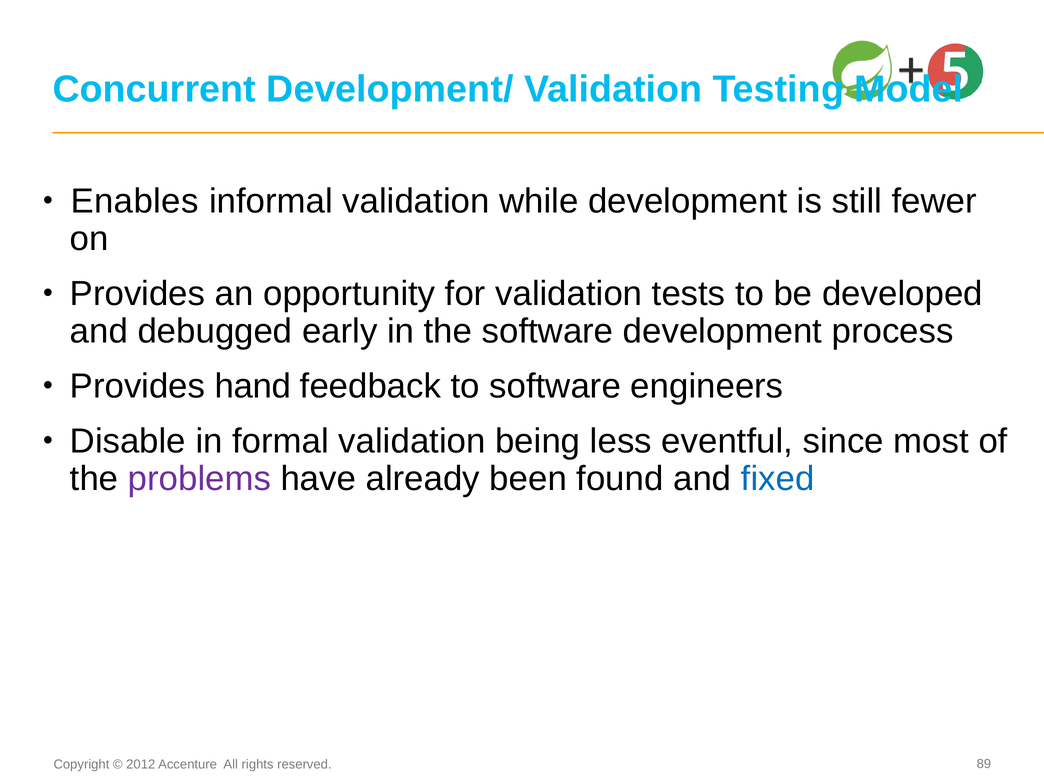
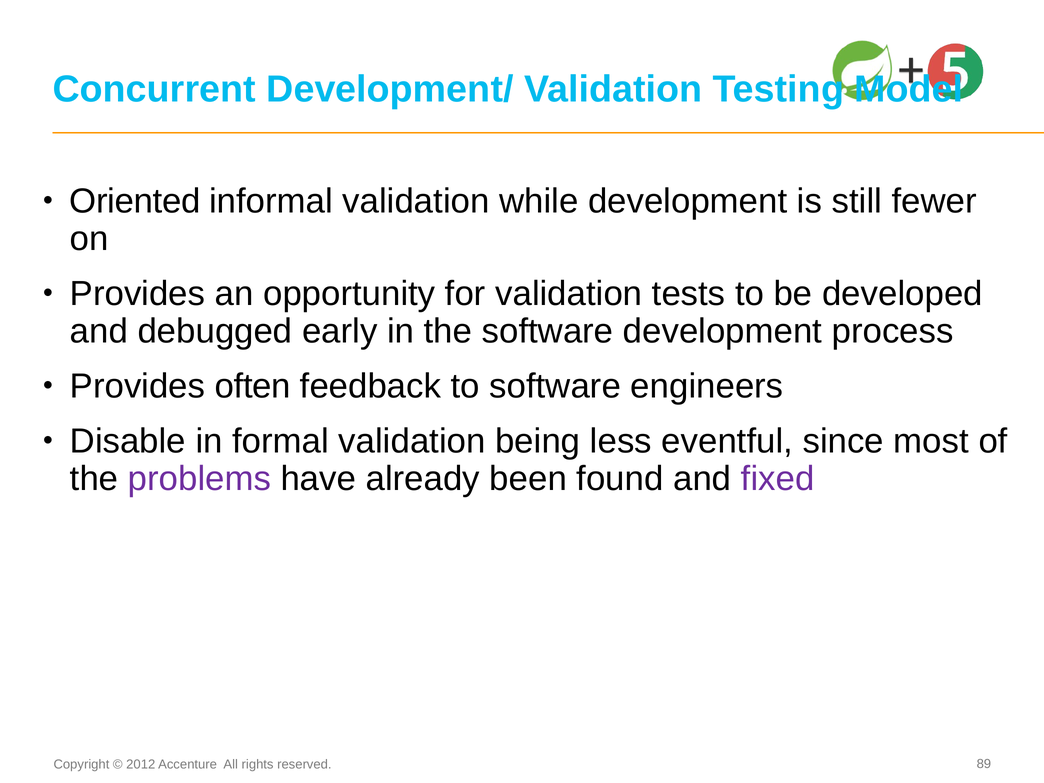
Enables: Enables -> Oriented
hand: hand -> often
fixed colour: blue -> purple
